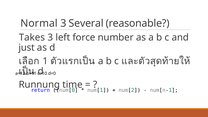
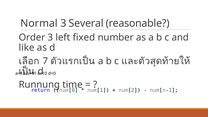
Takes: Takes -> Order
force: force -> fixed
just: just -> like
1: 1 -> 7
